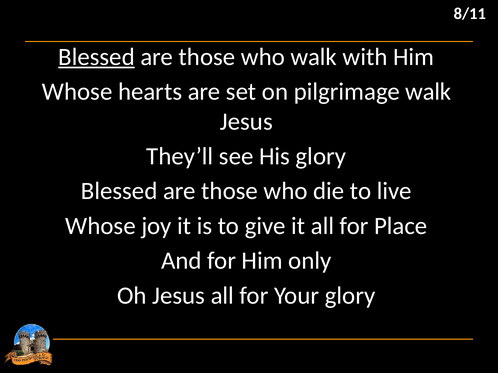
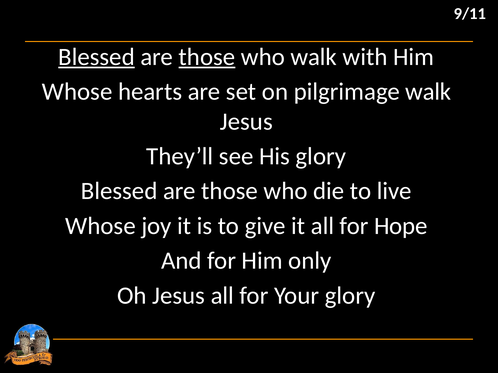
8/11: 8/11 -> 9/11
those at (207, 57) underline: none -> present
Place: Place -> Hope
